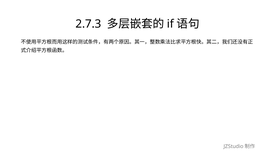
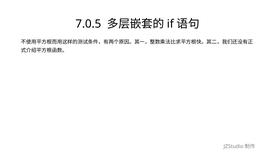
2.7.3: 2.7.3 -> 7.0.5
